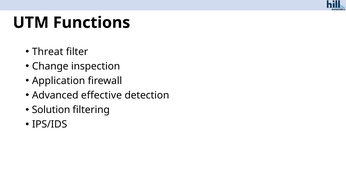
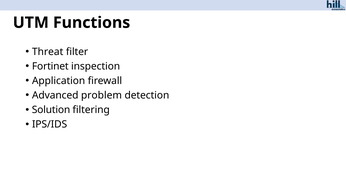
Change: Change -> Fortinet
effective: effective -> problem
